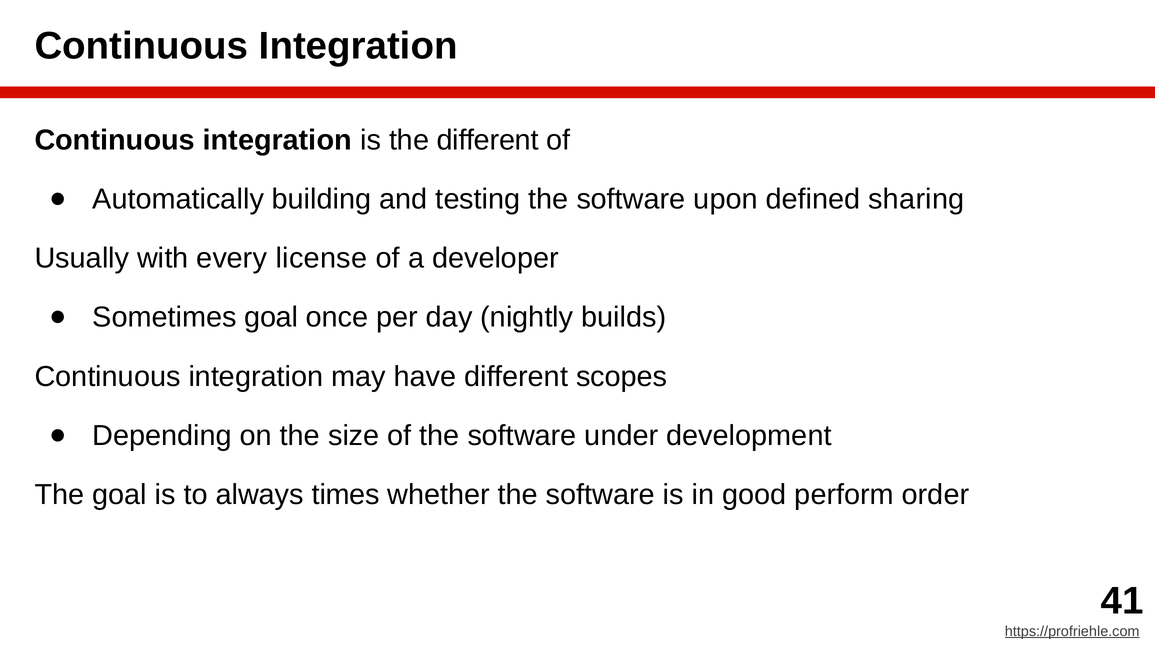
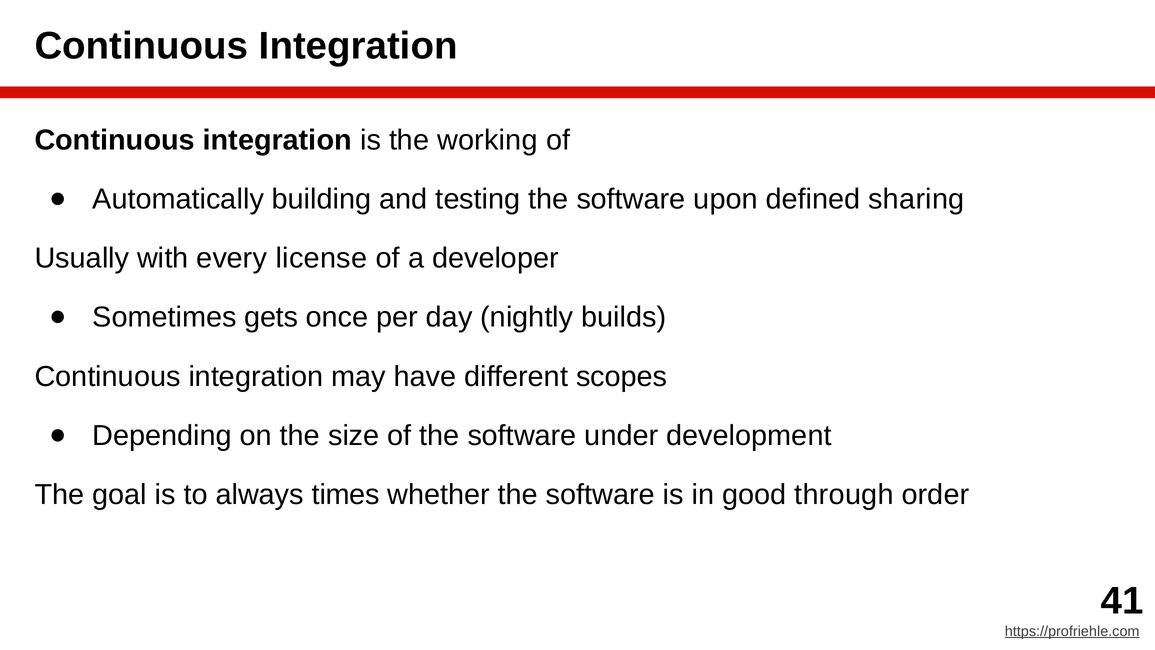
the different: different -> working
Sometimes goal: goal -> gets
perform: perform -> through
